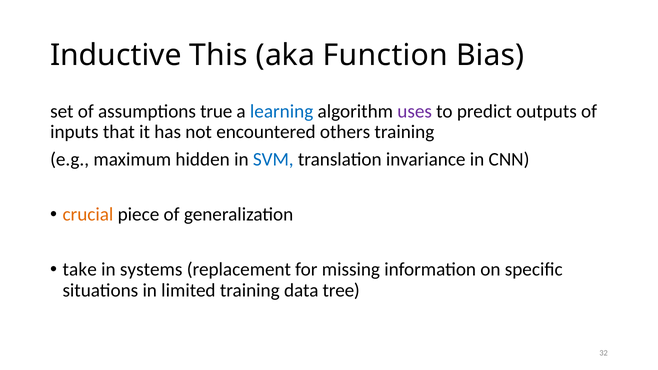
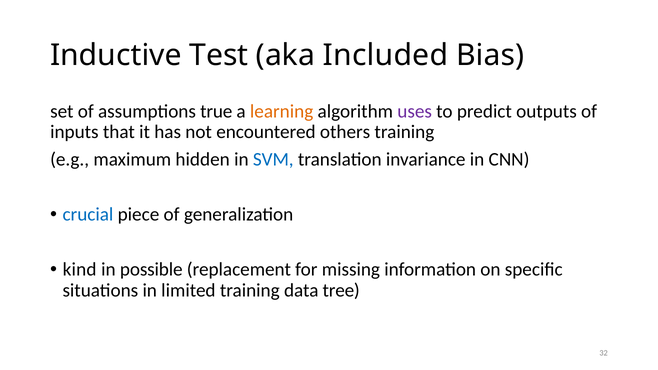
This: This -> Test
Function: Function -> Included
learning colour: blue -> orange
crucial colour: orange -> blue
take: take -> kind
systems: systems -> possible
